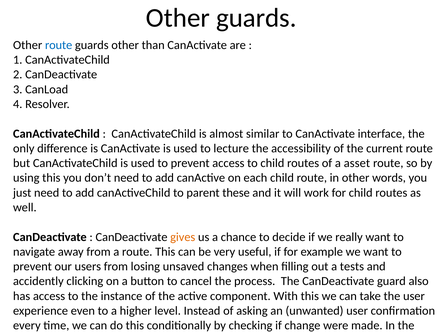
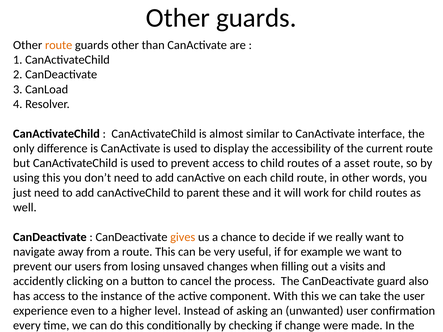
route at (59, 45) colour: blue -> orange
lecture: lecture -> display
tests: tests -> visits
